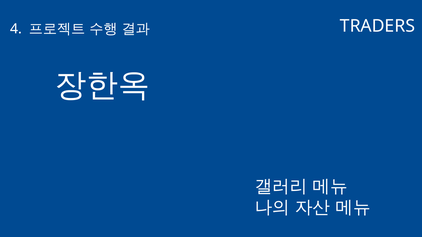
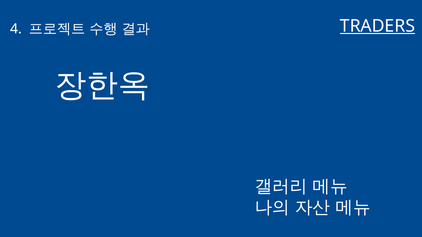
TRADERS underline: none -> present
